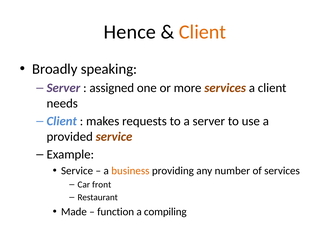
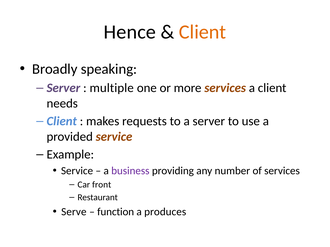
assigned: assigned -> multiple
business colour: orange -> purple
Made: Made -> Serve
compiling: compiling -> produces
